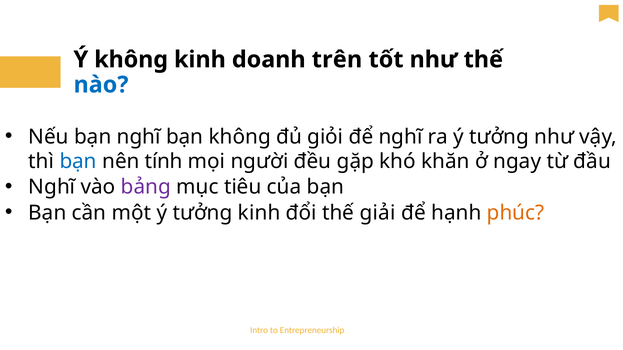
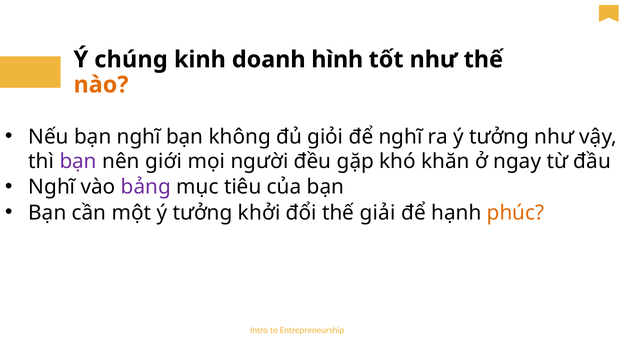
Ý không: không -> chúng
trên: trên -> hình
nào colour: blue -> orange
bạn at (78, 162) colour: blue -> purple
tính: tính -> giới
tưởng kinh: kinh -> khởi
